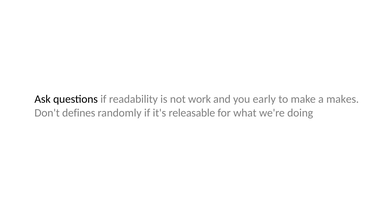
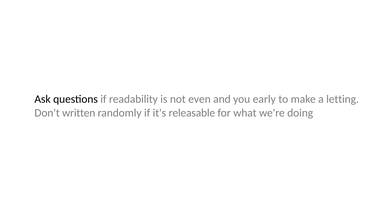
work: work -> even
makes: makes -> letting
defines: defines -> written
